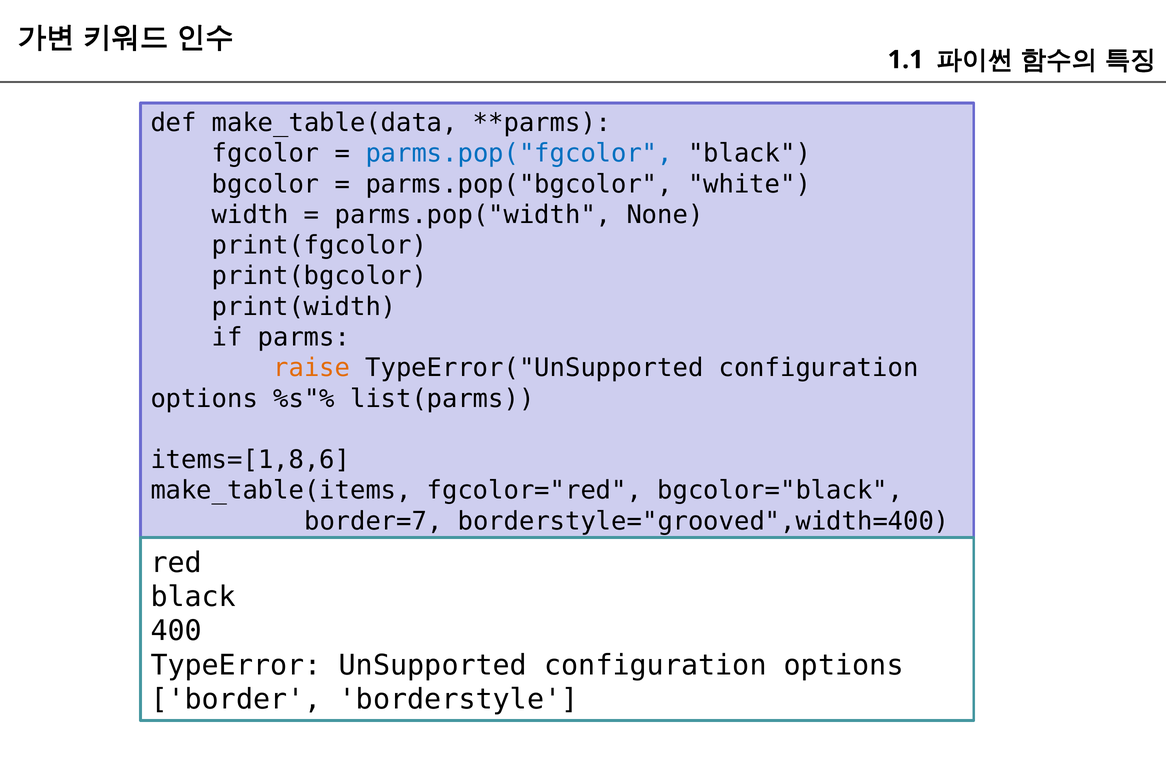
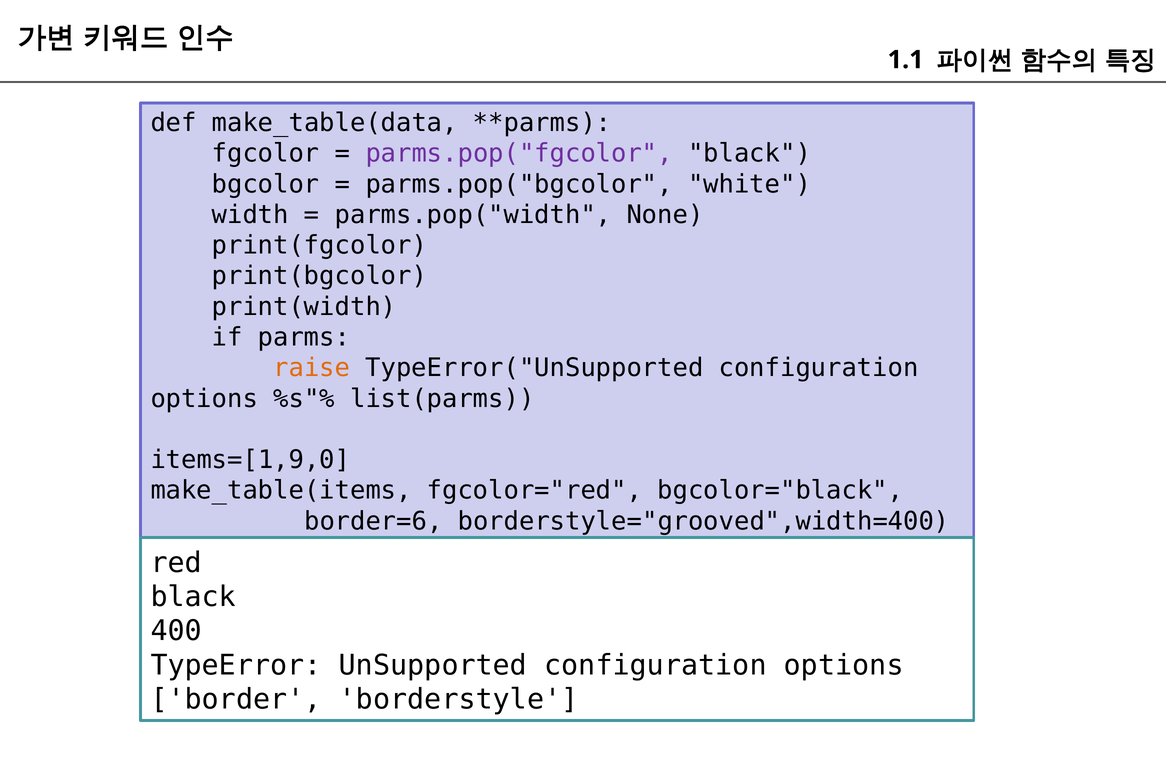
parms.pop("fgcolor colour: blue -> purple
items=[1,8,6: items=[1,8,6 -> items=[1,9,0
border=7: border=7 -> border=6
